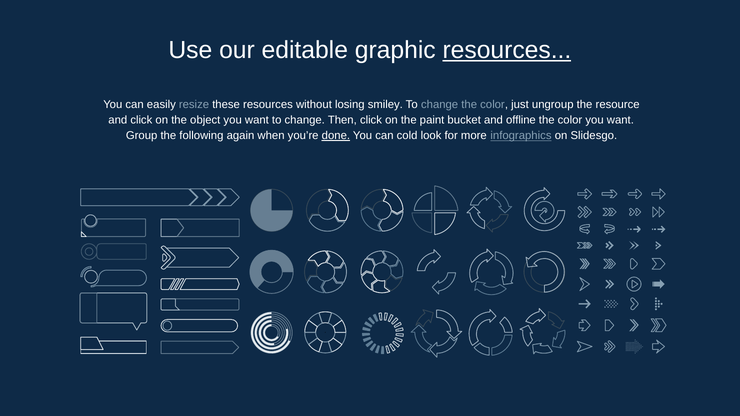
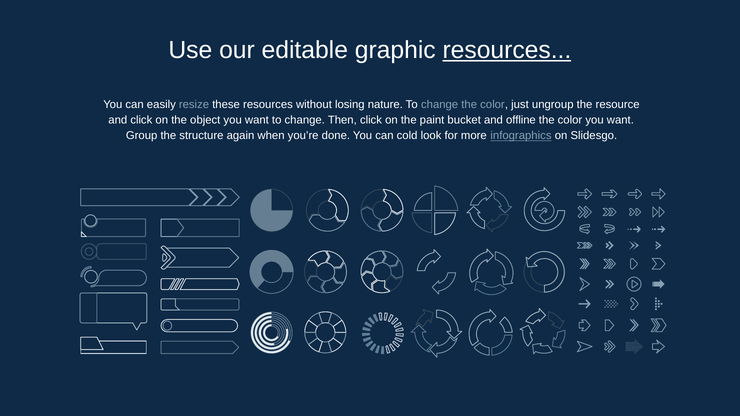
smiley: smiley -> nature
following: following -> structure
done underline: present -> none
